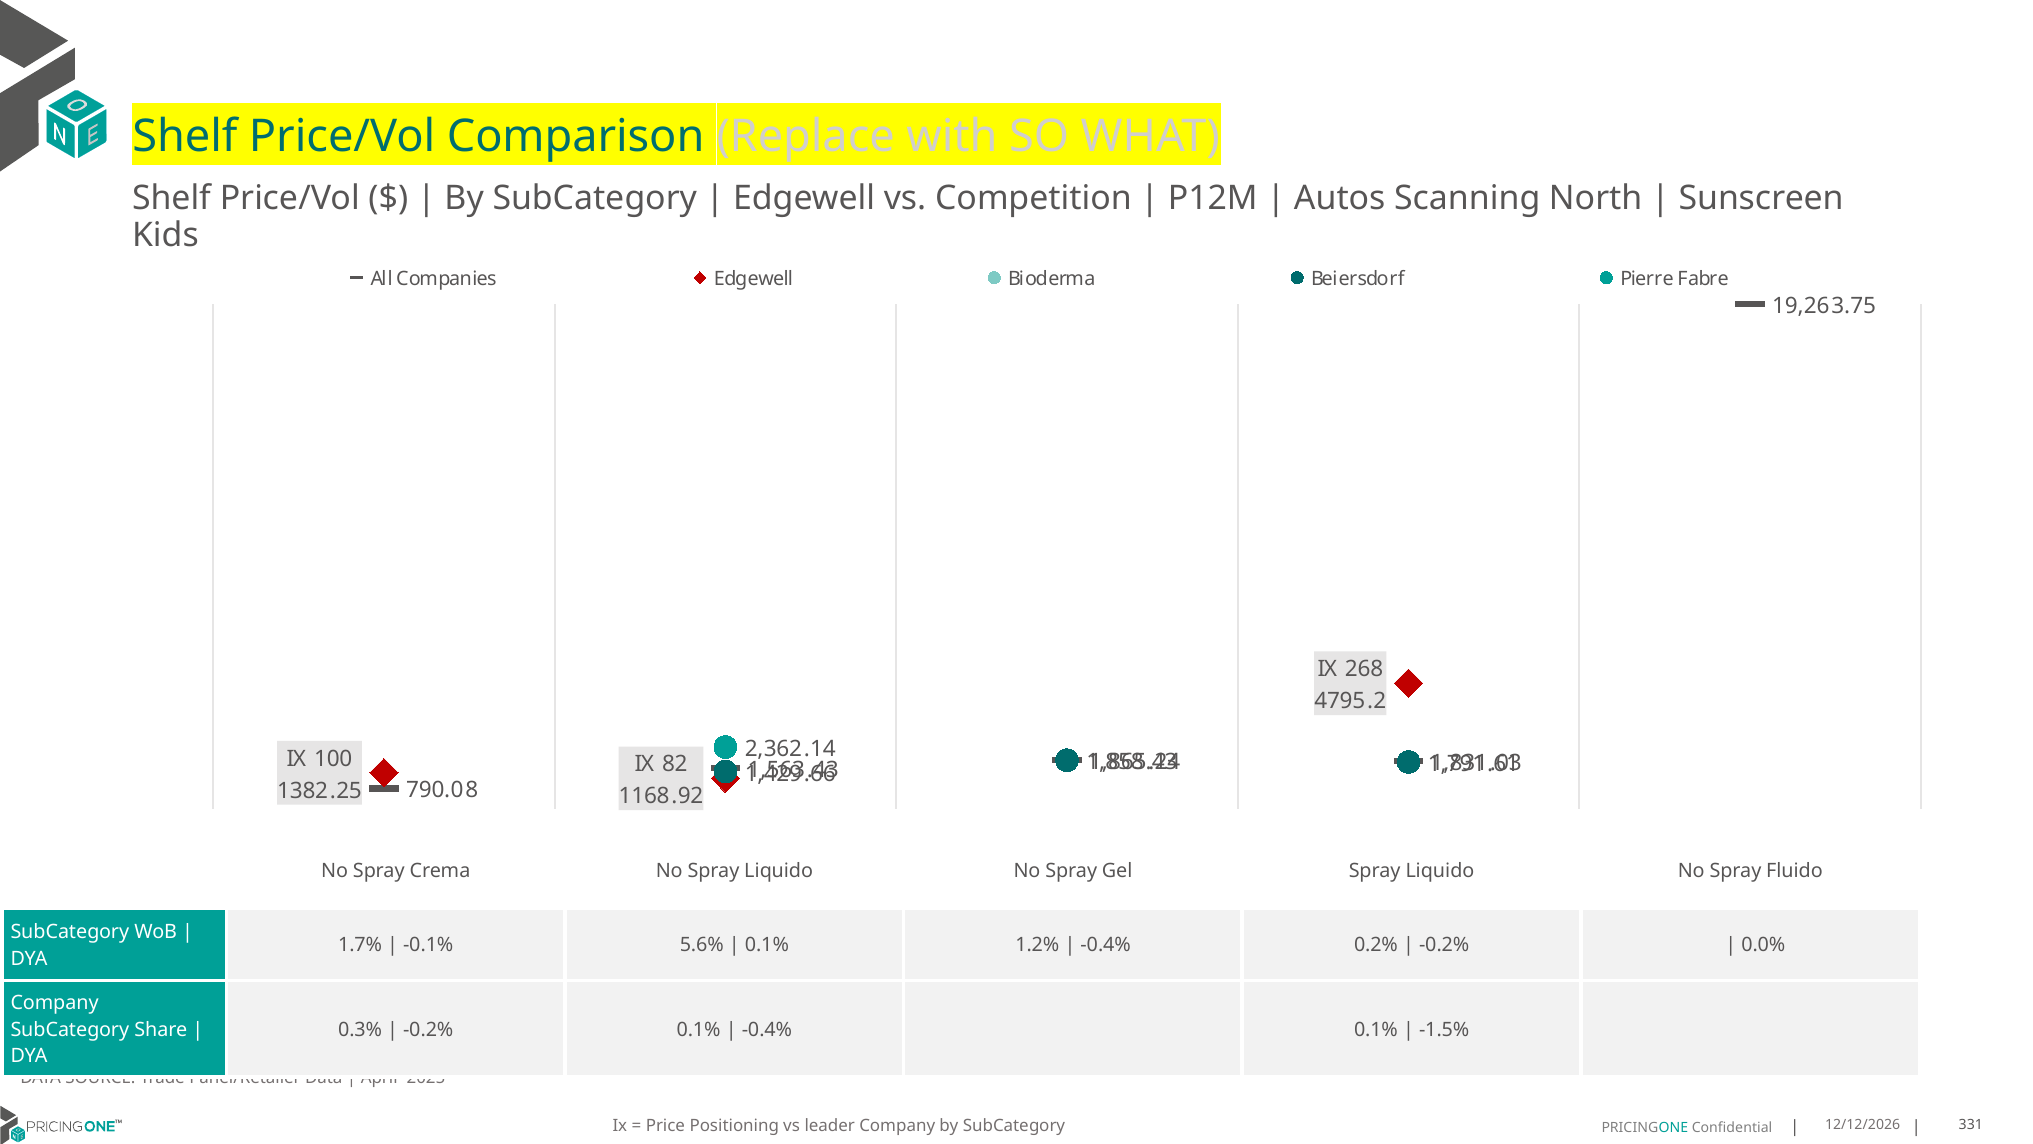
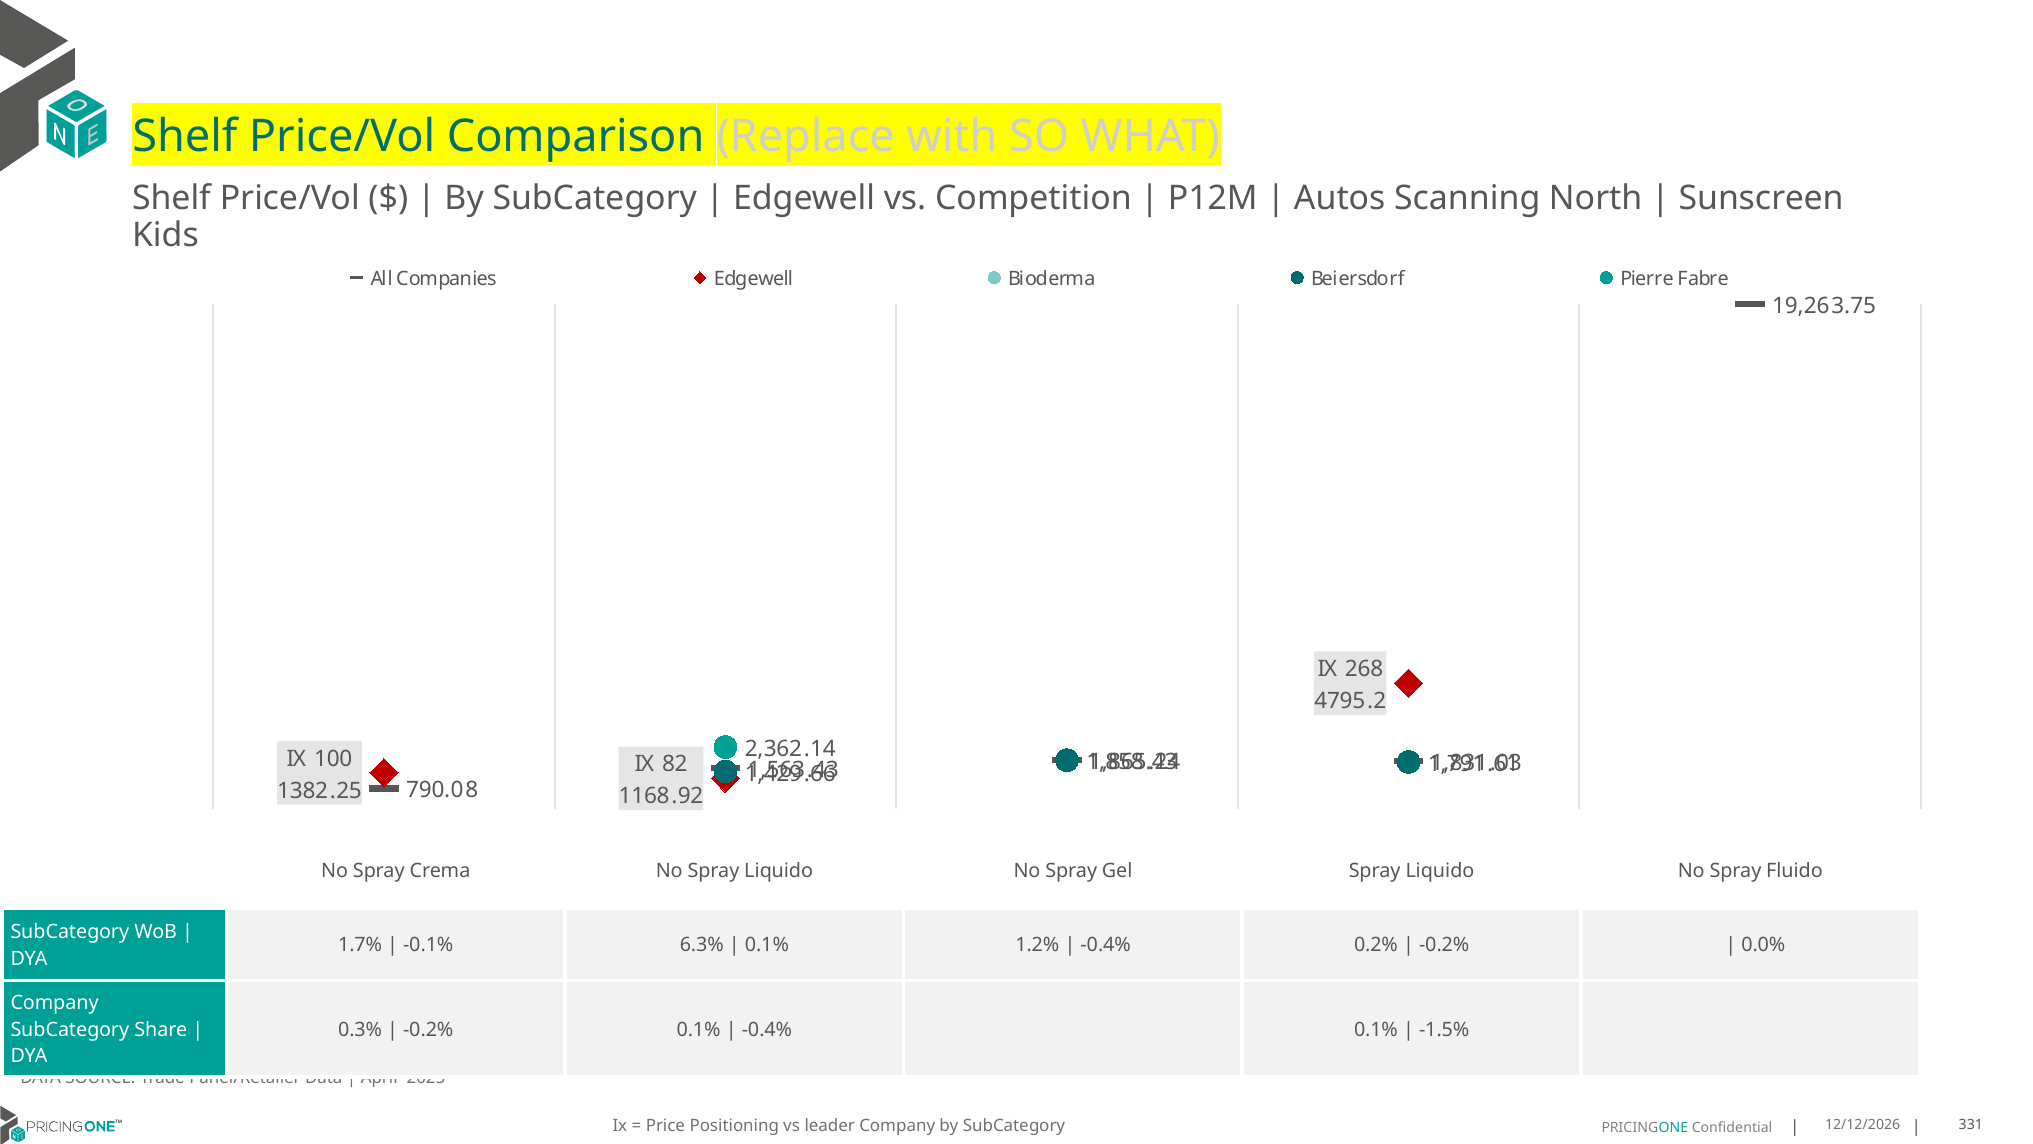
5.6%: 5.6% -> 6.3%
